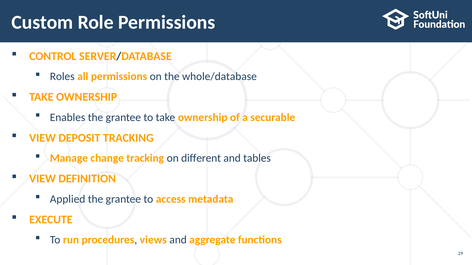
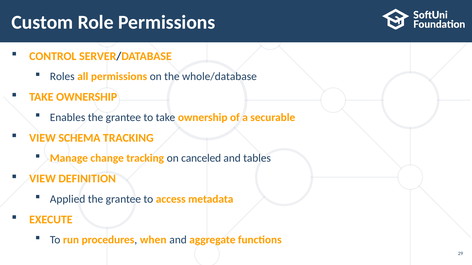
DEPOSIT: DEPOSIT -> SCHEMA
different: different -> canceled
views: views -> when
